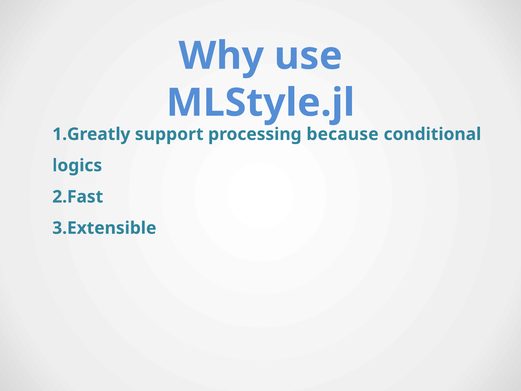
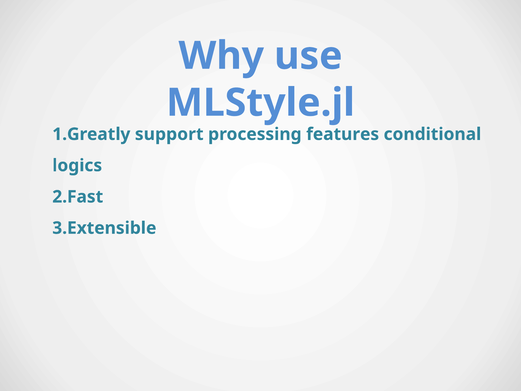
because: because -> features
